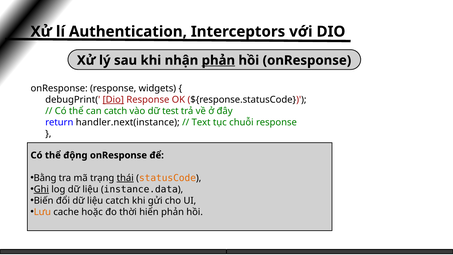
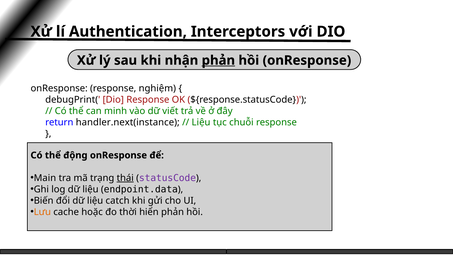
widgets: widgets -> nghiệm
Dio at (113, 100) underline: present -> none
can catch: catch -> minh
test: test -> viết
Text at (201, 122): Text -> Liệu
Bằng: Bằng -> Main
statusCode colour: orange -> purple
Ghi underline: present -> none
instance.data: instance.data -> endpoint.data
